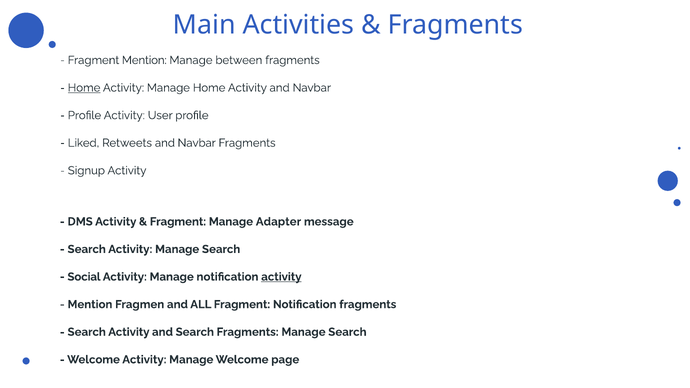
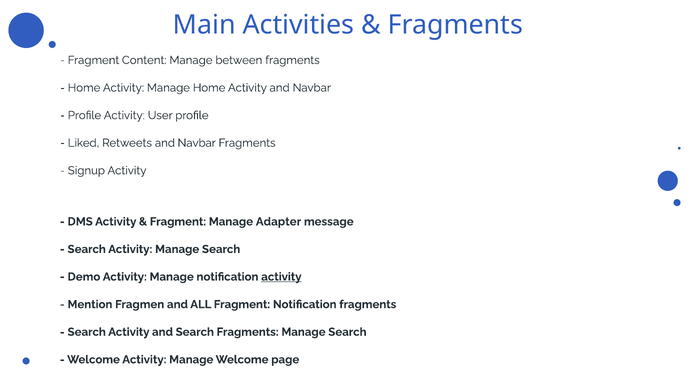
Fragment Mention: Mention -> Content
Home at (84, 88) underline: present -> none
Social: Social -> Demo
